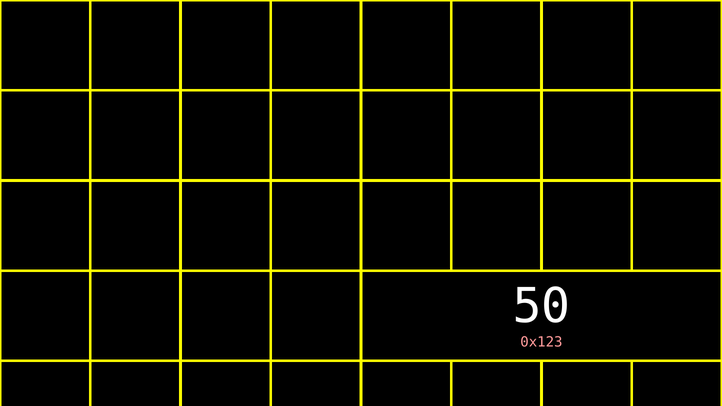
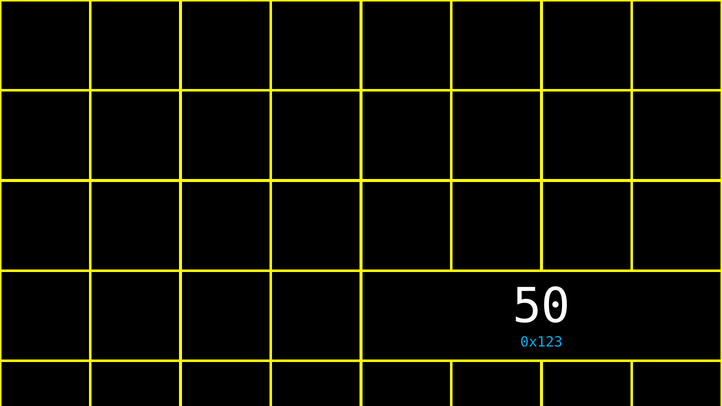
0x123 colour: pink -> light blue
